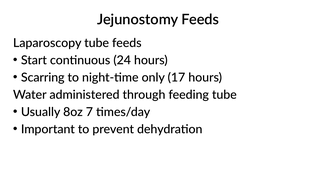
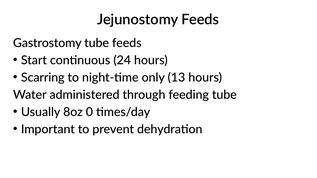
Laparoscopy: Laparoscopy -> Gastrostomy
17: 17 -> 13
7: 7 -> 0
